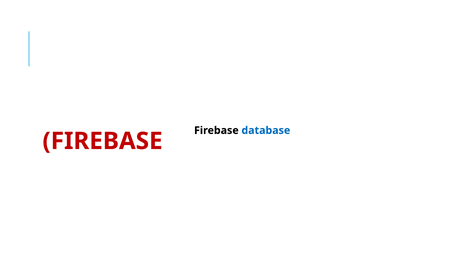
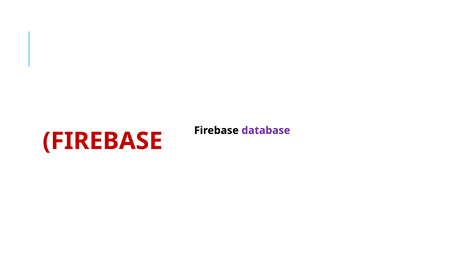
database at (266, 131) colour: blue -> purple
